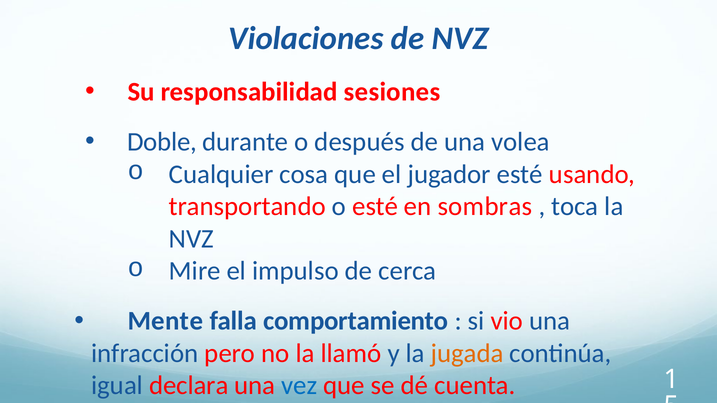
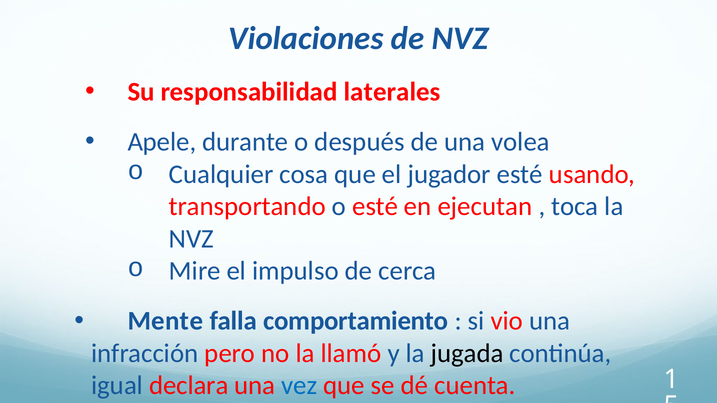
sesiones: sesiones -> laterales
Doble: Doble -> Apele
sombras: sombras -> ejecutan
jugada colour: orange -> black
